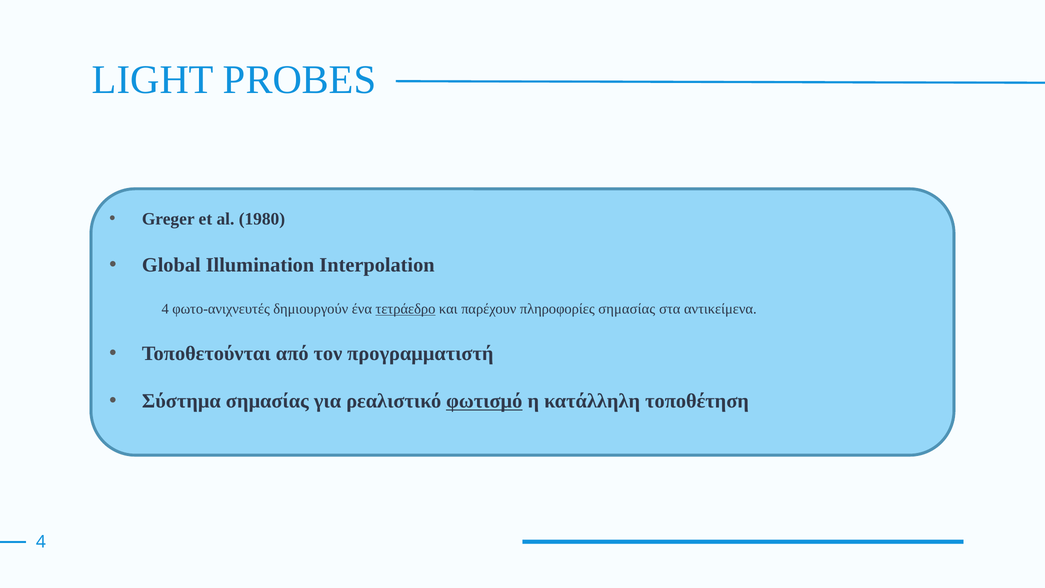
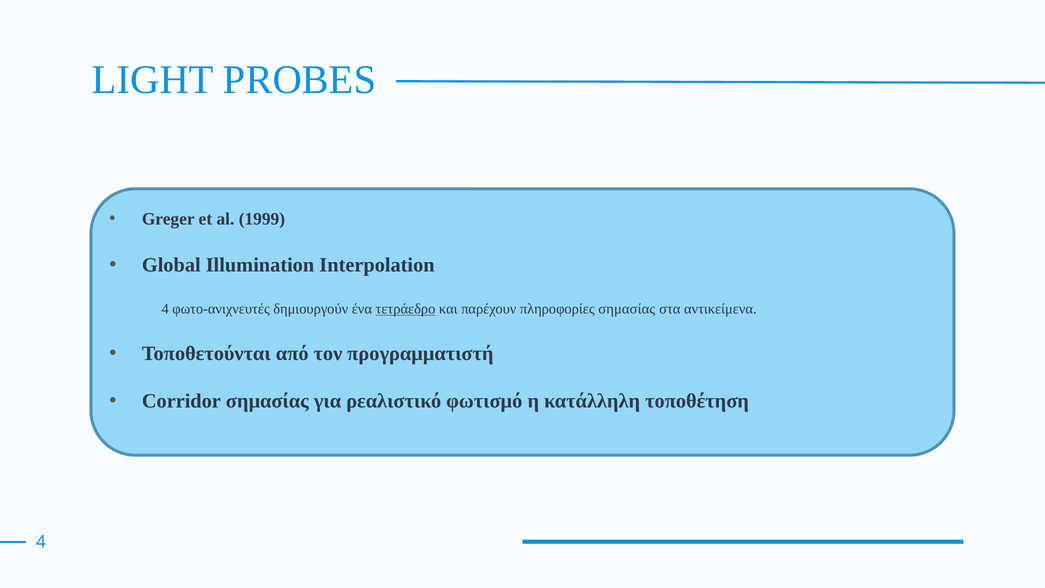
1980: 1980 -> 1999
Σύστημα: Σύστημα -> Corridor
φωτισμό underline: present -> none
